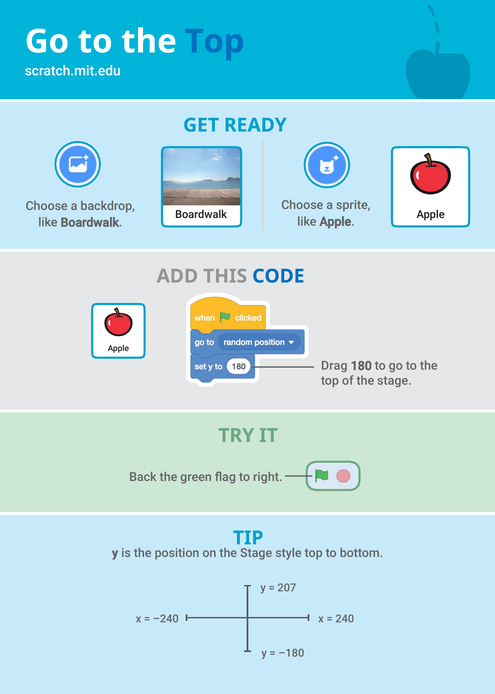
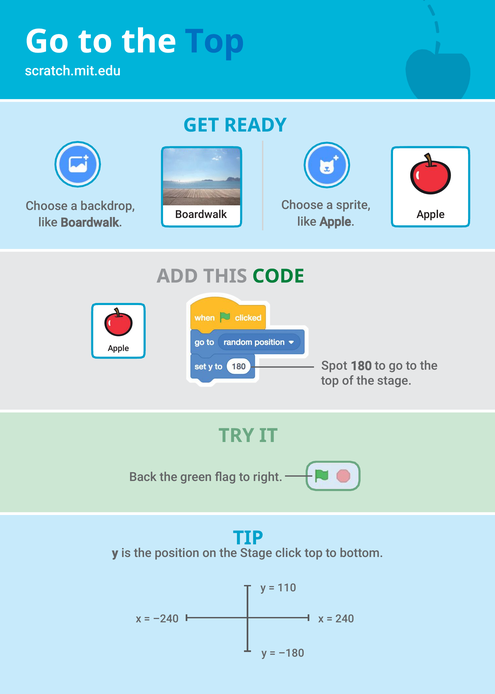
CODE colour: blue -> green
Drag: Drag -> Spot
style: style -> click
207: 207 -> 110
